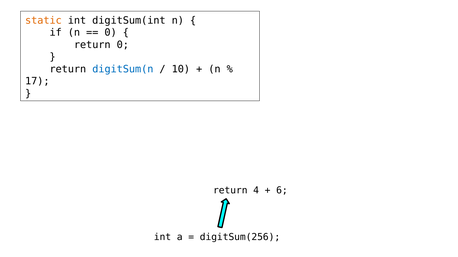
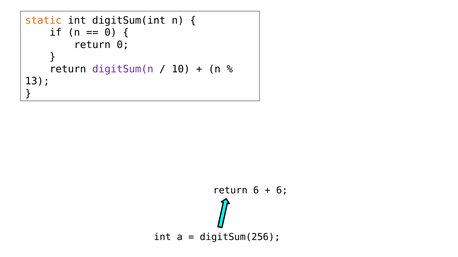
digitSum(n colour: blue -> purple
17: 17 -> 13
return 4: 4 -> 6
